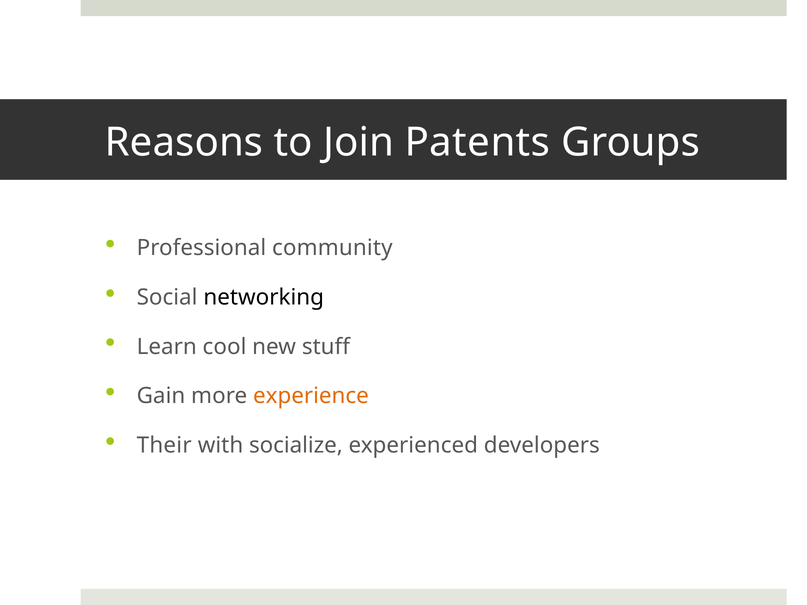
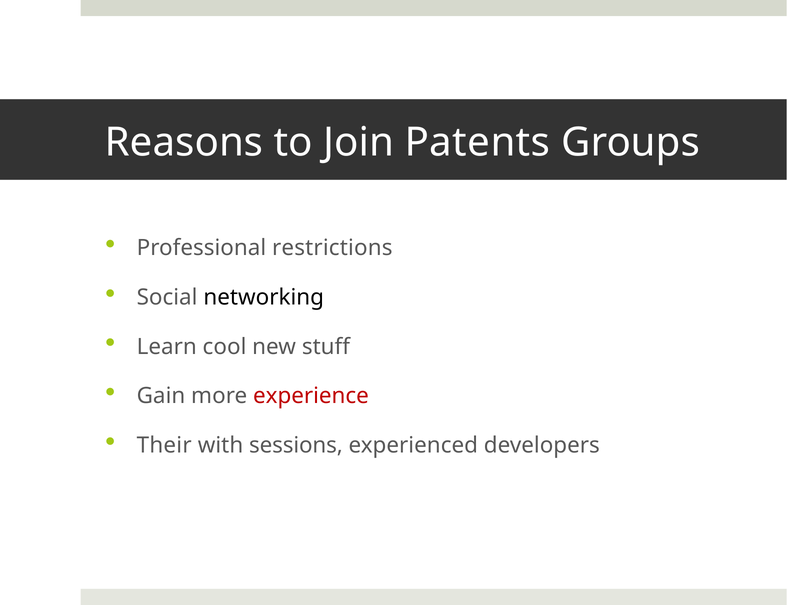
community: community -> restrictions
experience colour: orange -> red
socialize: socialize -> sessions
